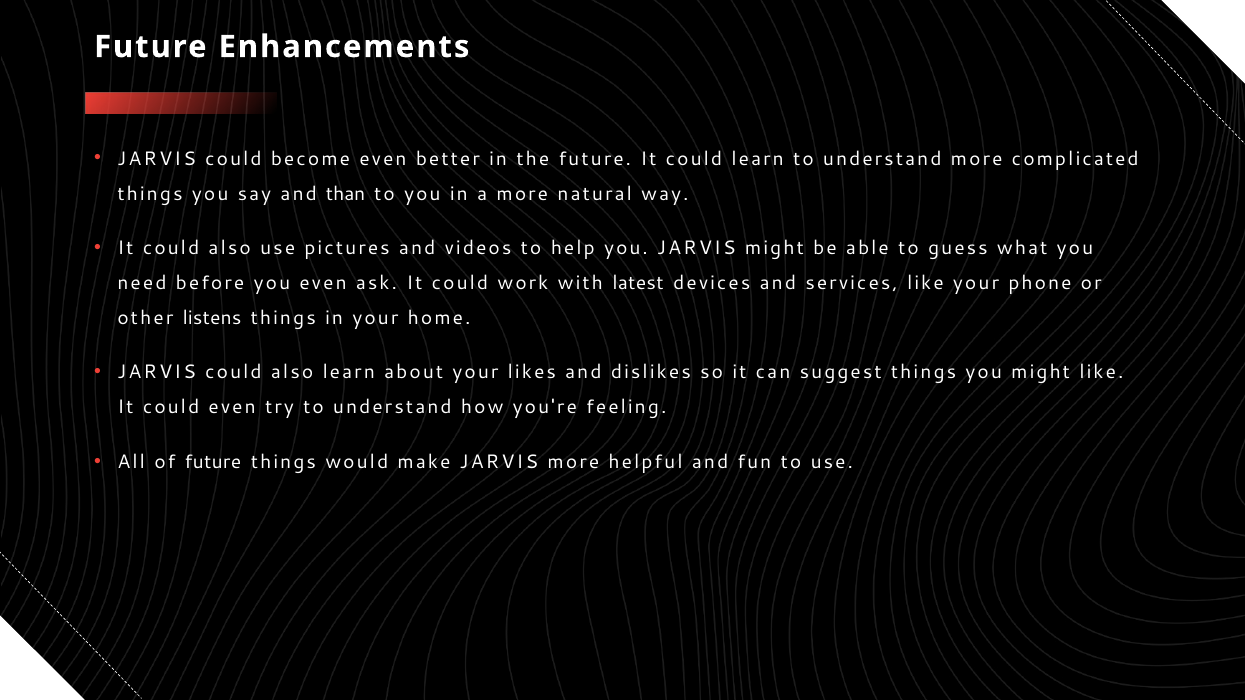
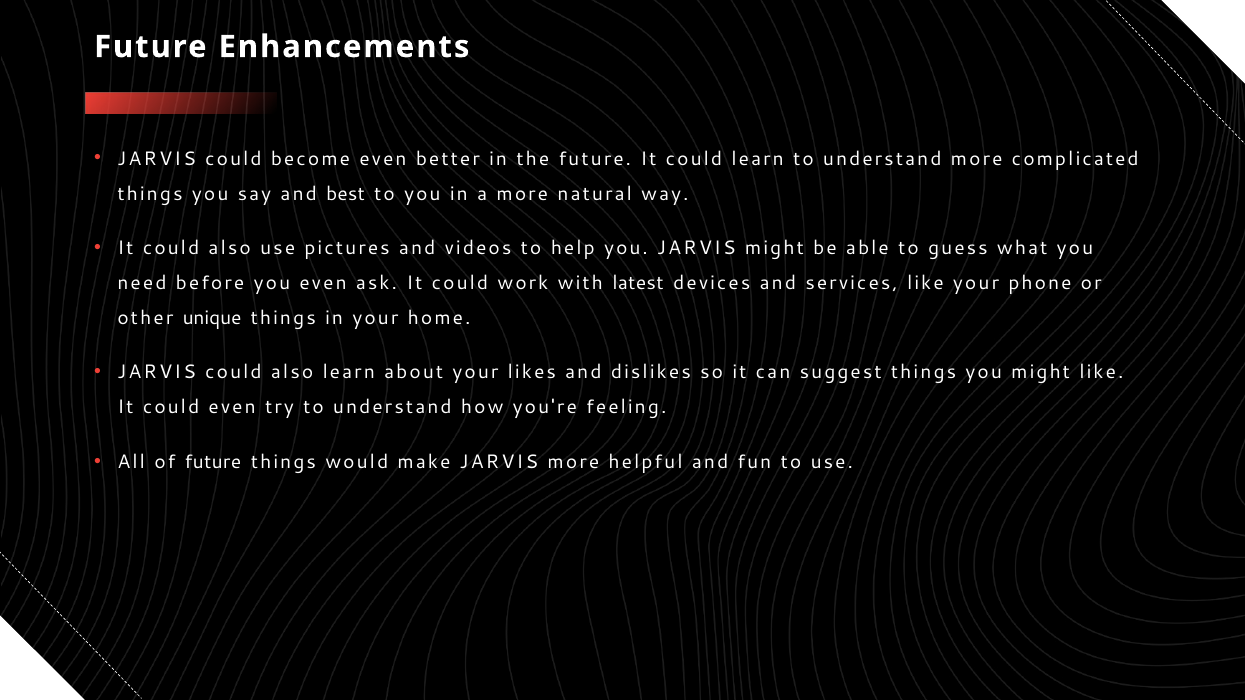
than: than -> best
listens: listens -> unique
